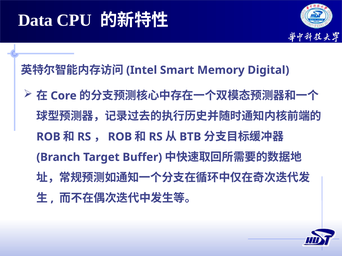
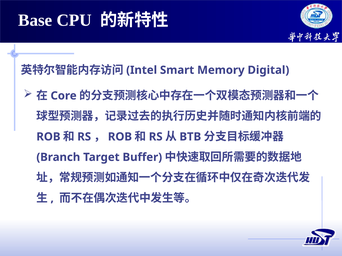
Data: Data -> Base
